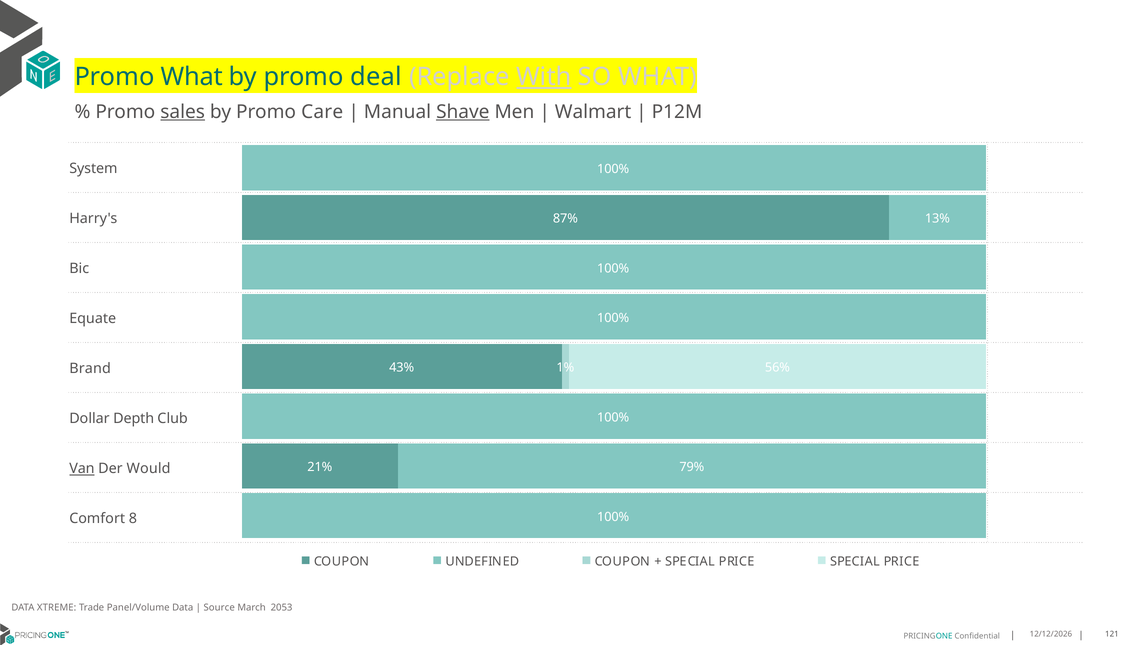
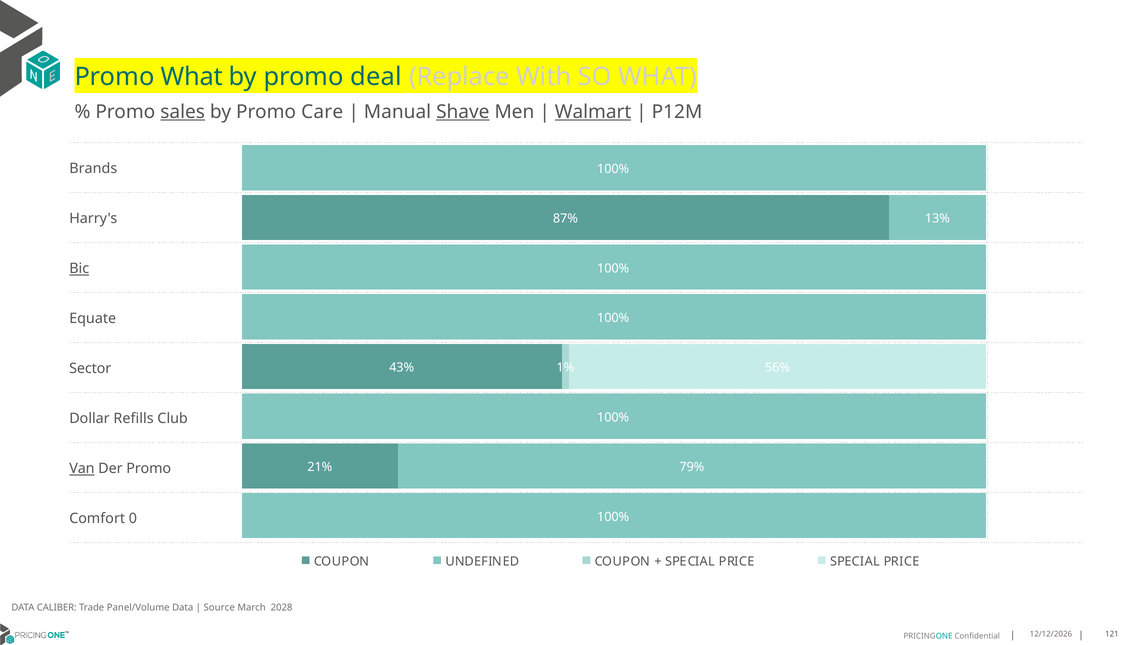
With underline: present -> none
Walmart underline: none -> present
System: System -> Brands
Bic underline: none -> present
Brand: Brand -> Sector
Depth: Depth -> Refills
Der Would: Would -> Promo
8: 8 -> 0
XTREME: XTREME -> CALIBER
2053: 2053 -> 2028
